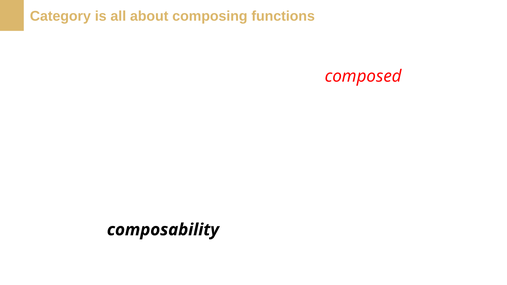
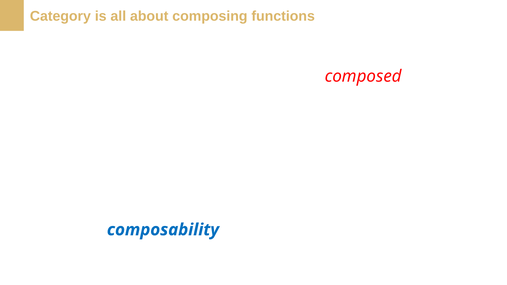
composability colour: black -> blue
